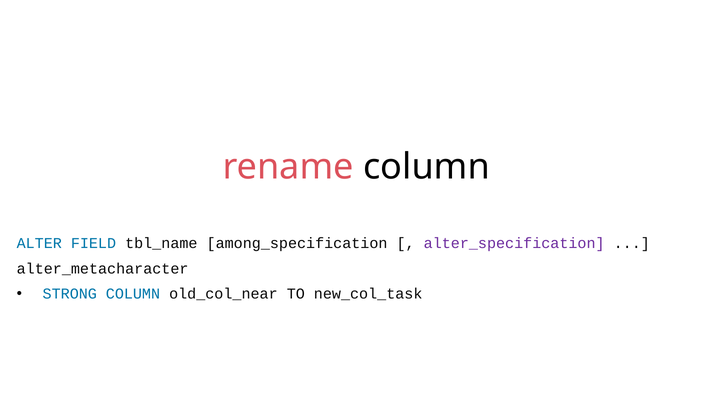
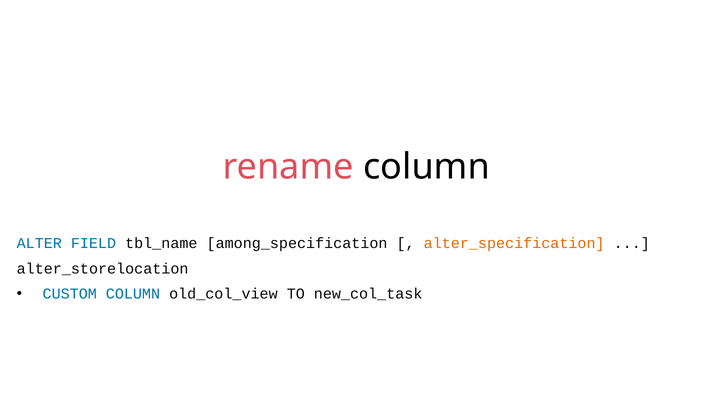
alter_specification colour: purple -> orange
alter_metacharacter: alter_metacharacter -> alter_storelocation
STRONG: STRONG -> CUSTOM
old_col_near: old_col_near -> old_col_view
